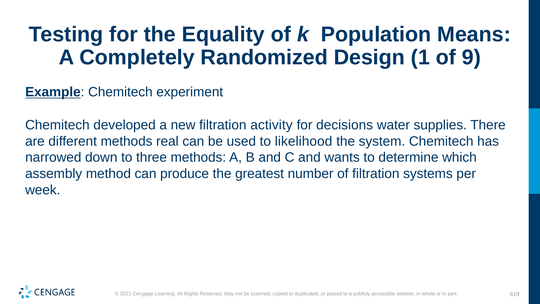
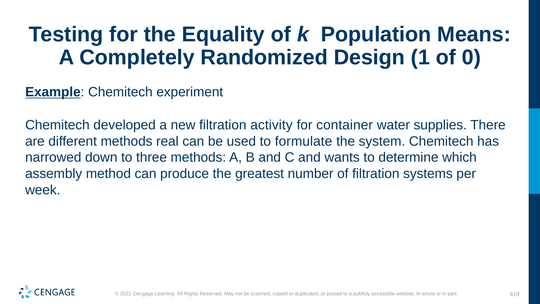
9: 9 -> 0
decisions: decisions -> container
likelihood: likelihood -> formulate
